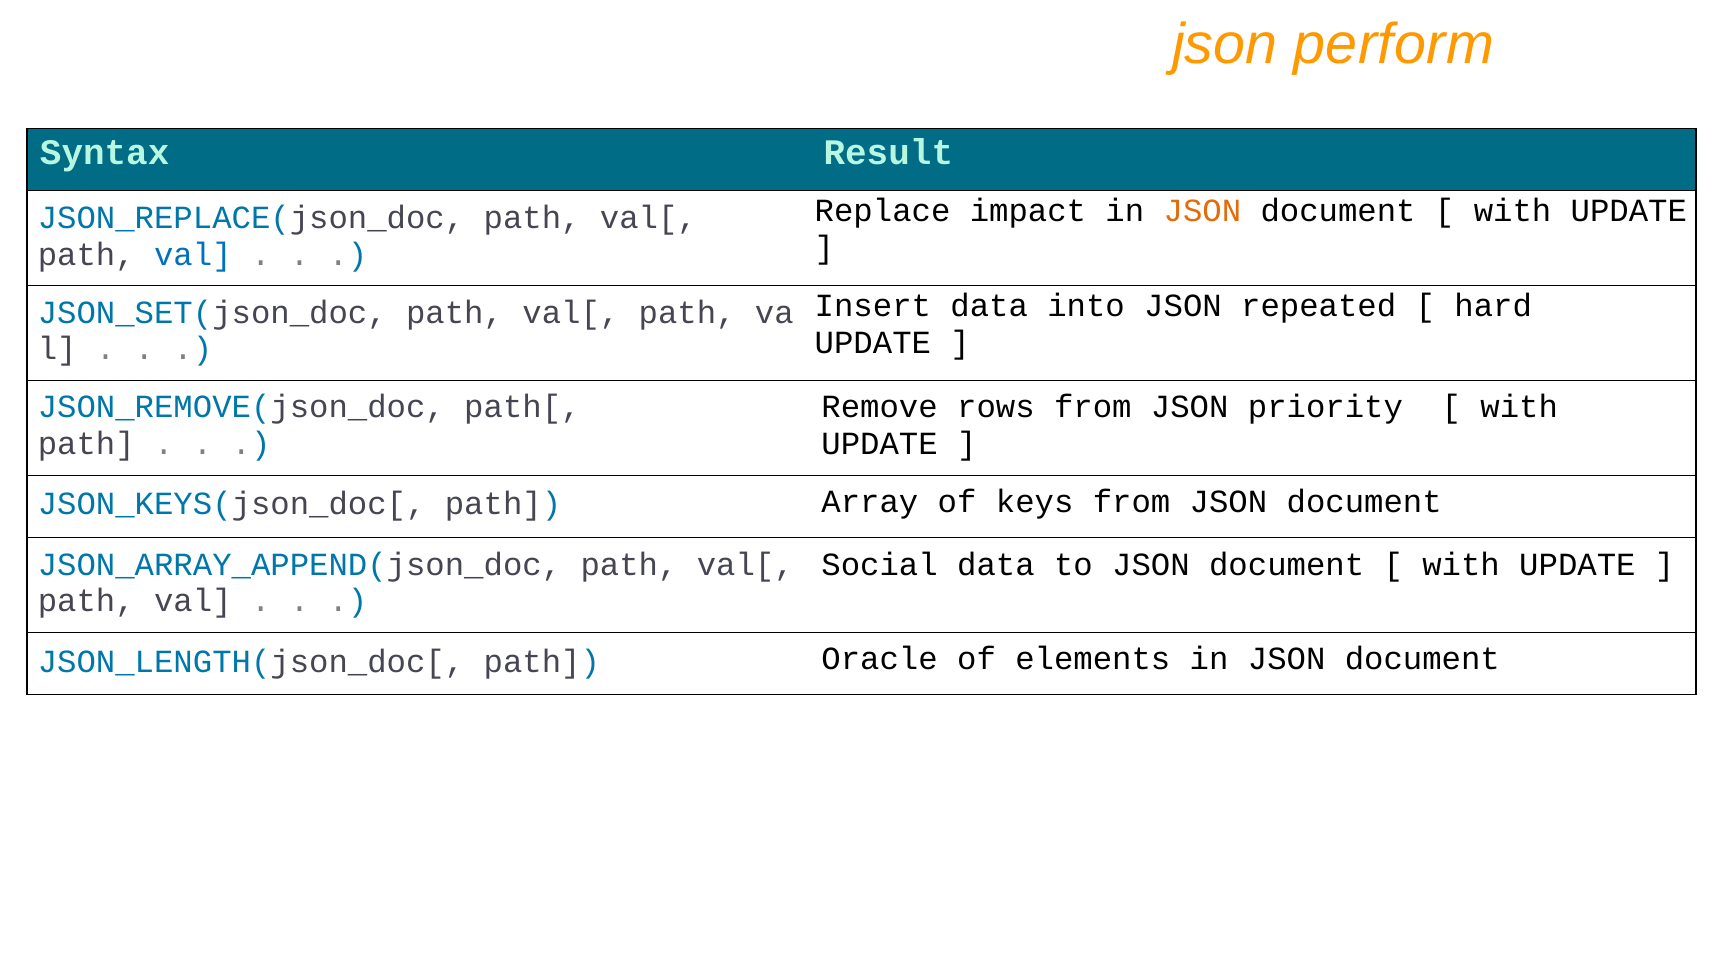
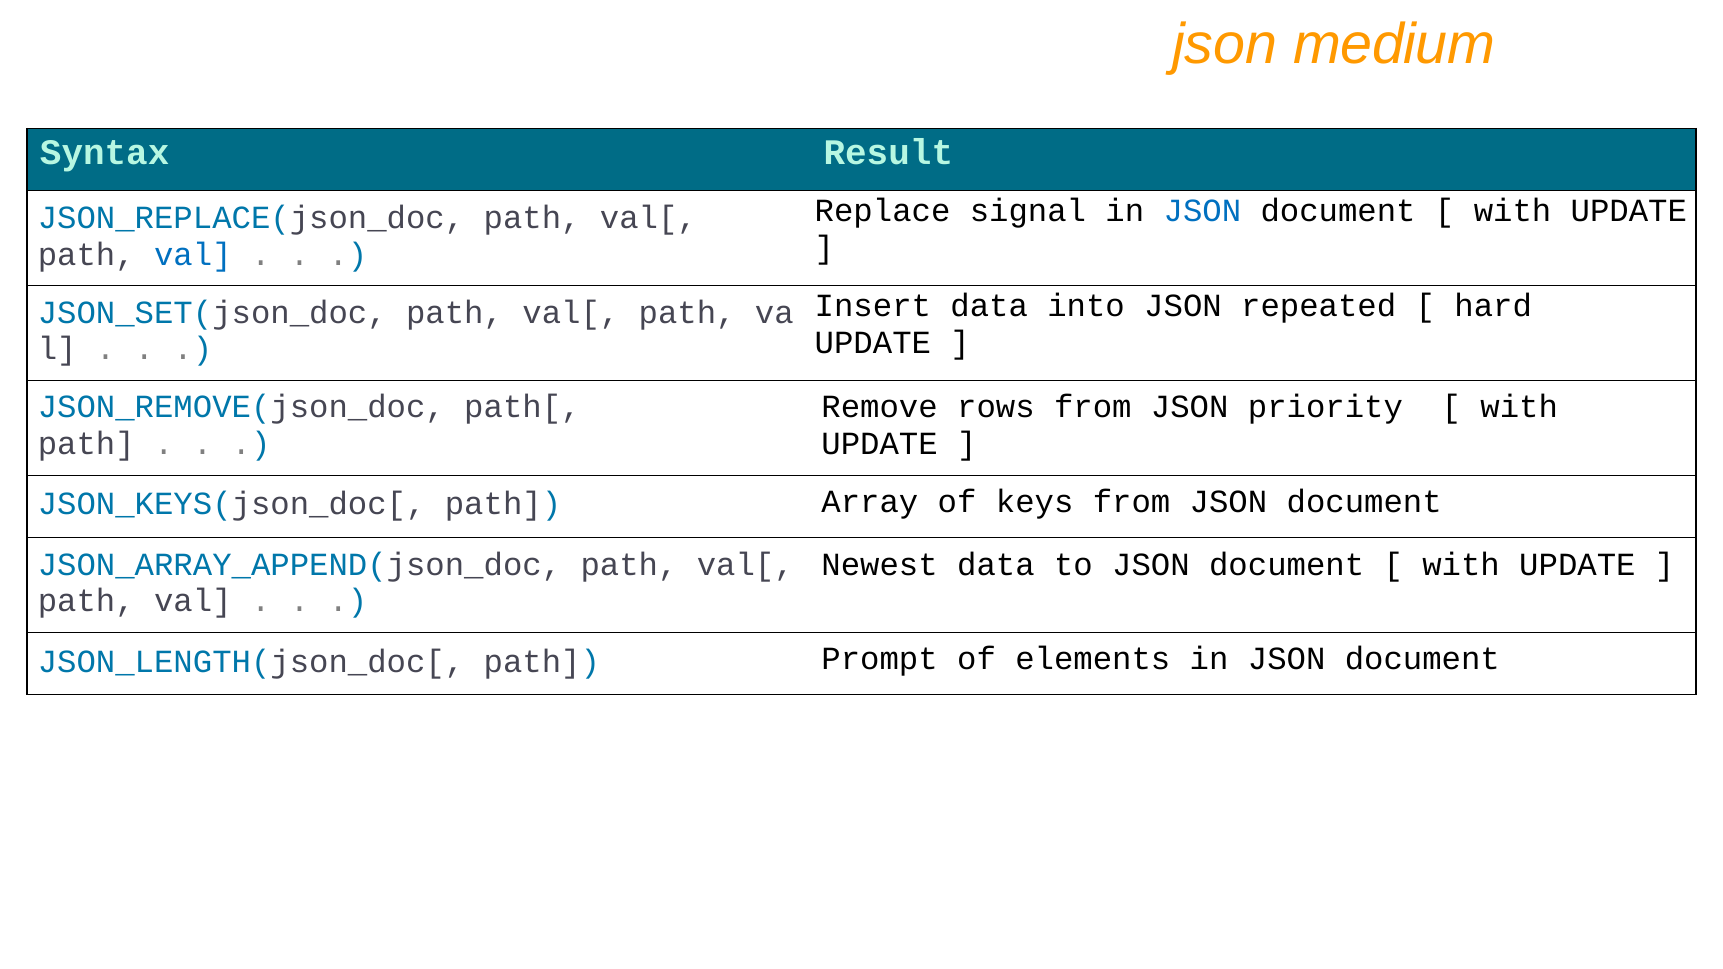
perform: perform -> medium
impact: impact -> signal
JSON at (1202, 211) colour: orange -> blue
Social: Social -> Newest
Oracle: Oracle -> Prompt
